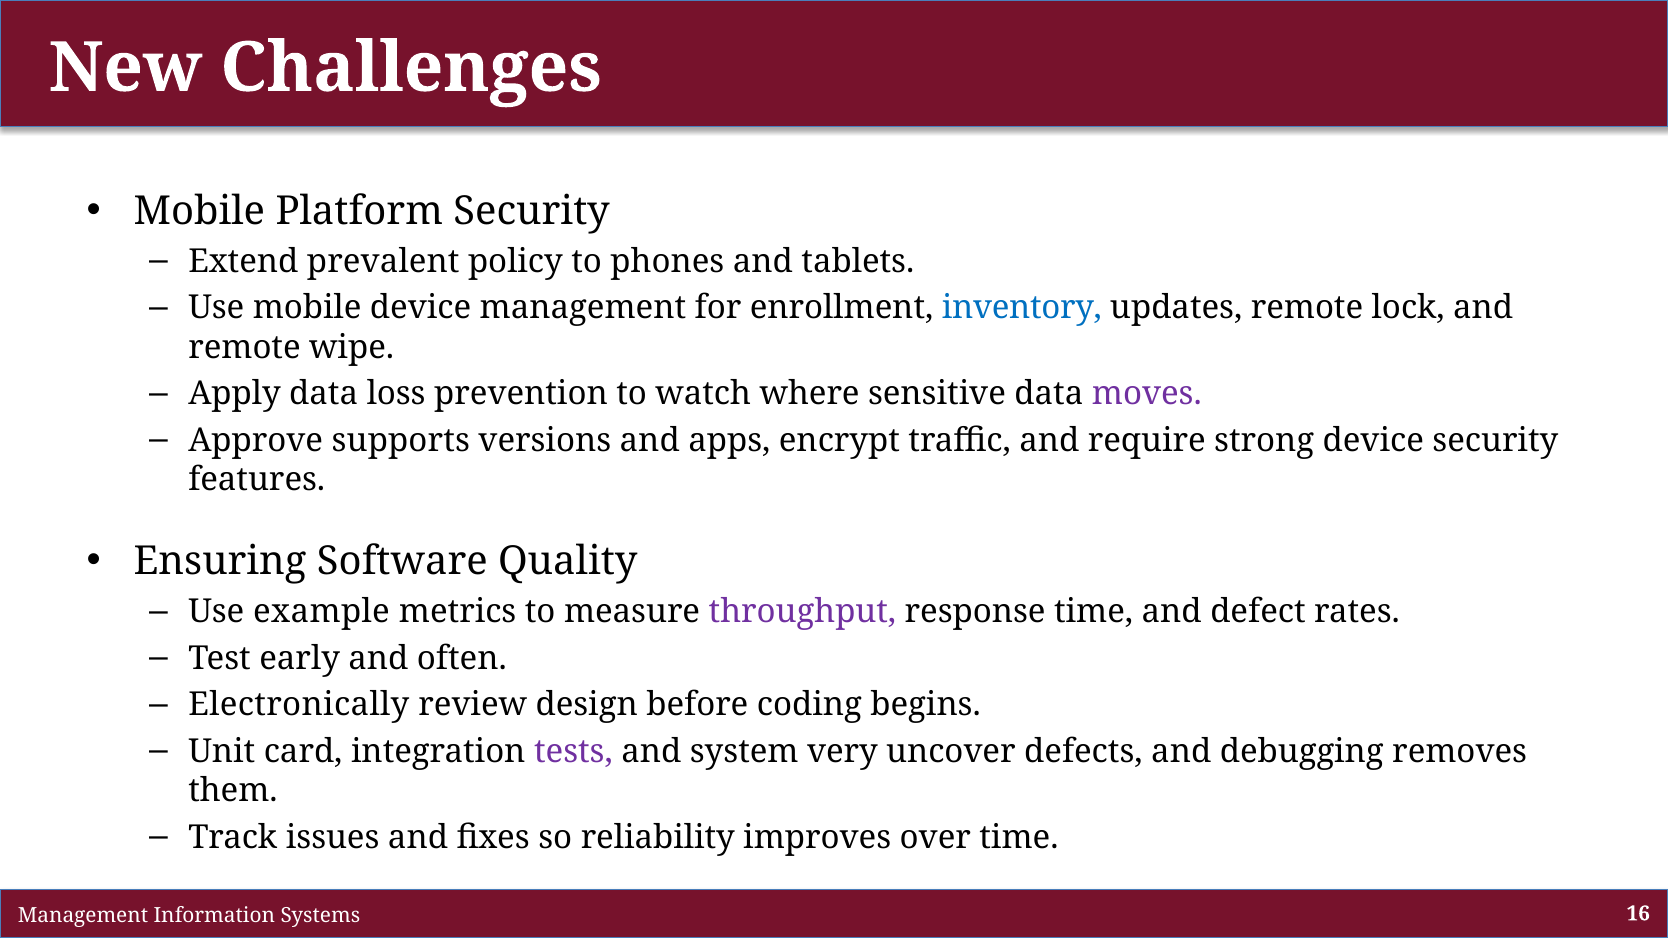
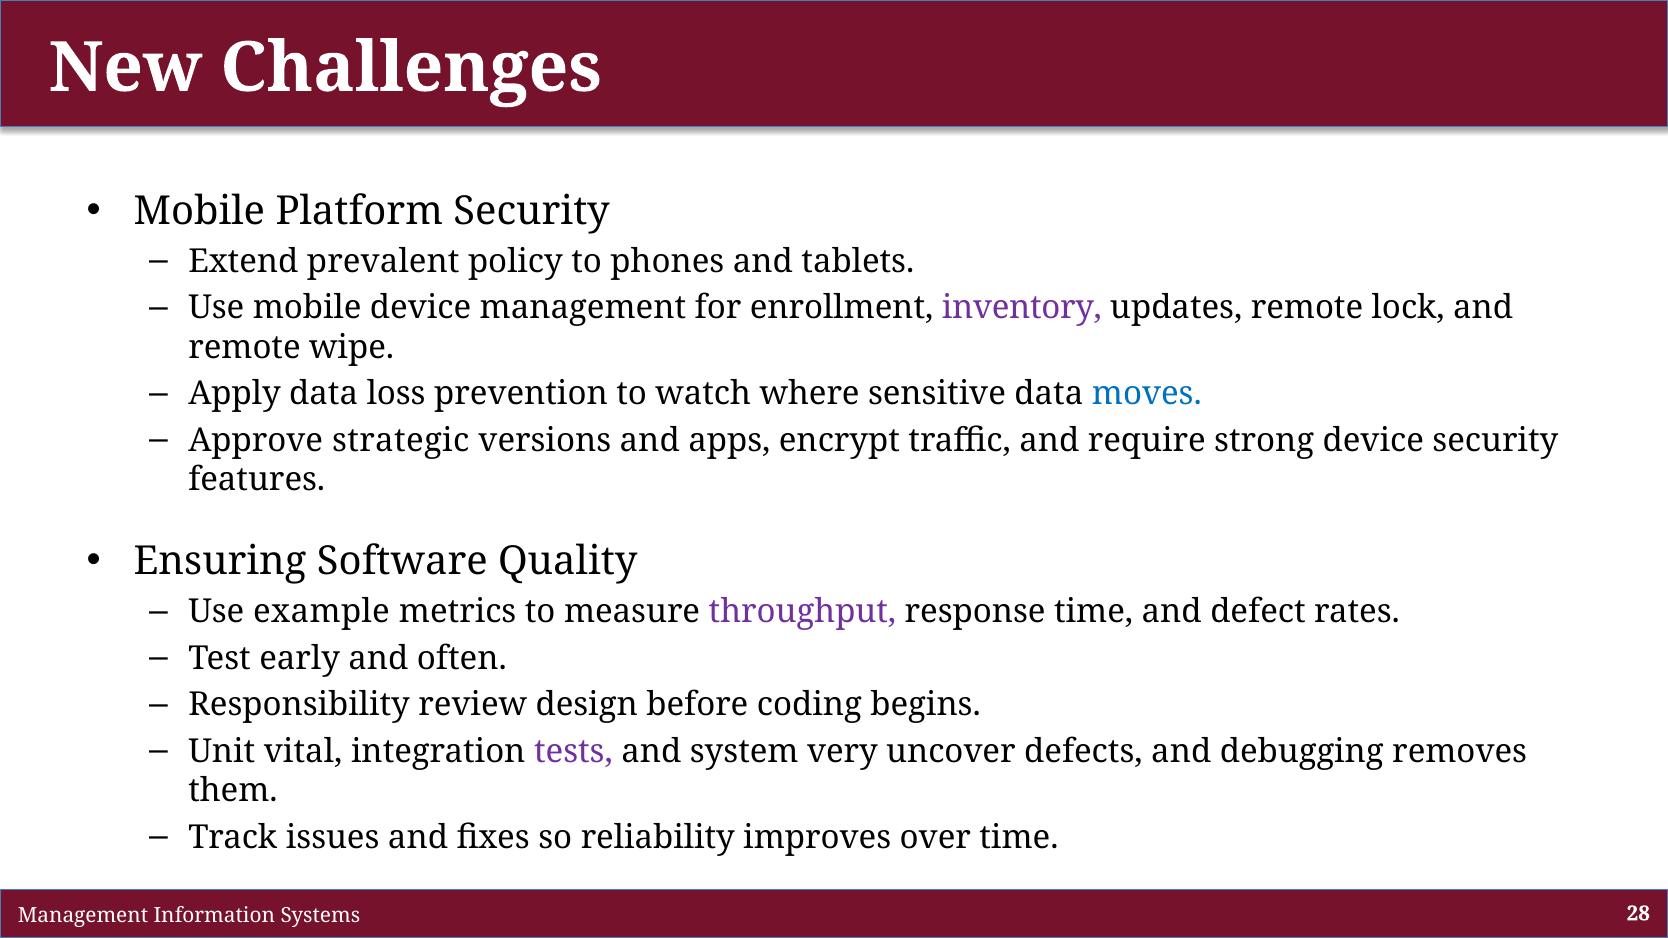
inventory colour: blue -> purple
moves colour: purple -> blue
supports: supports -> strategic
Electronically: Electronically -> Responsibility
card: card -> vital
16: 16 -> 28
